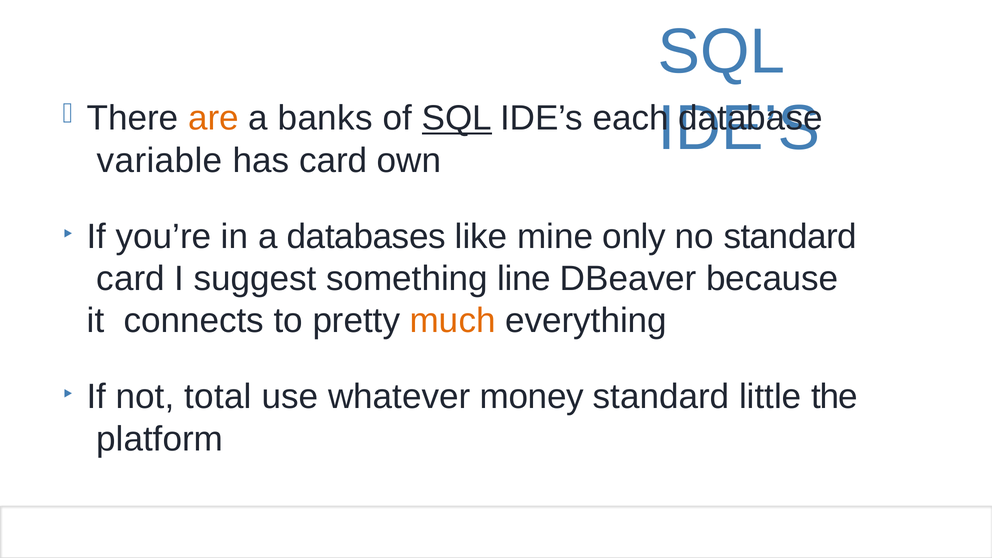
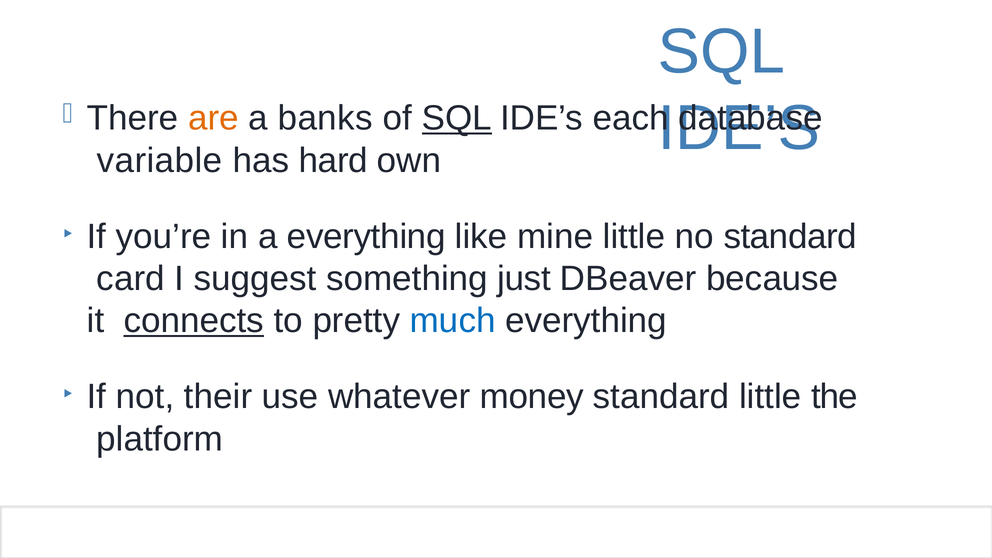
has card: card -> hard
a databases: databases -> everything
mine only: only -> little
line: line -> just
connects underline: none -> present
much colour: orange -> blue
total: total -> their
